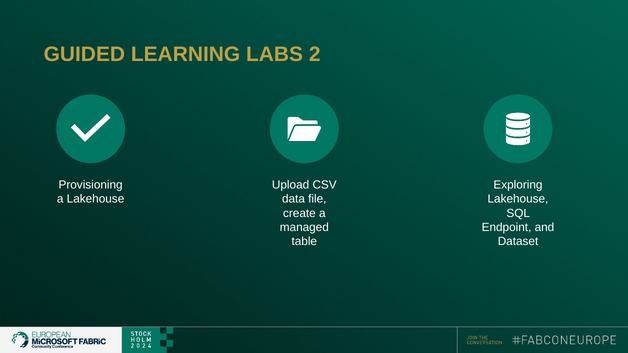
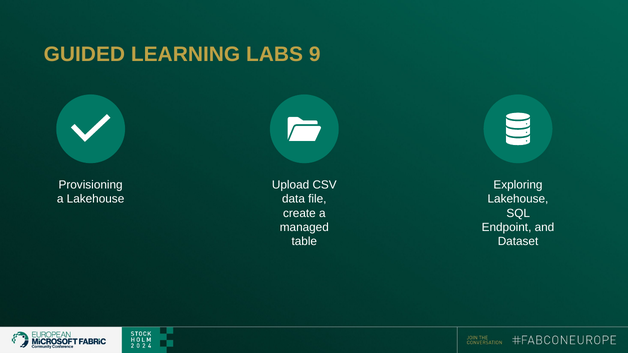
2: 2 -> 9
